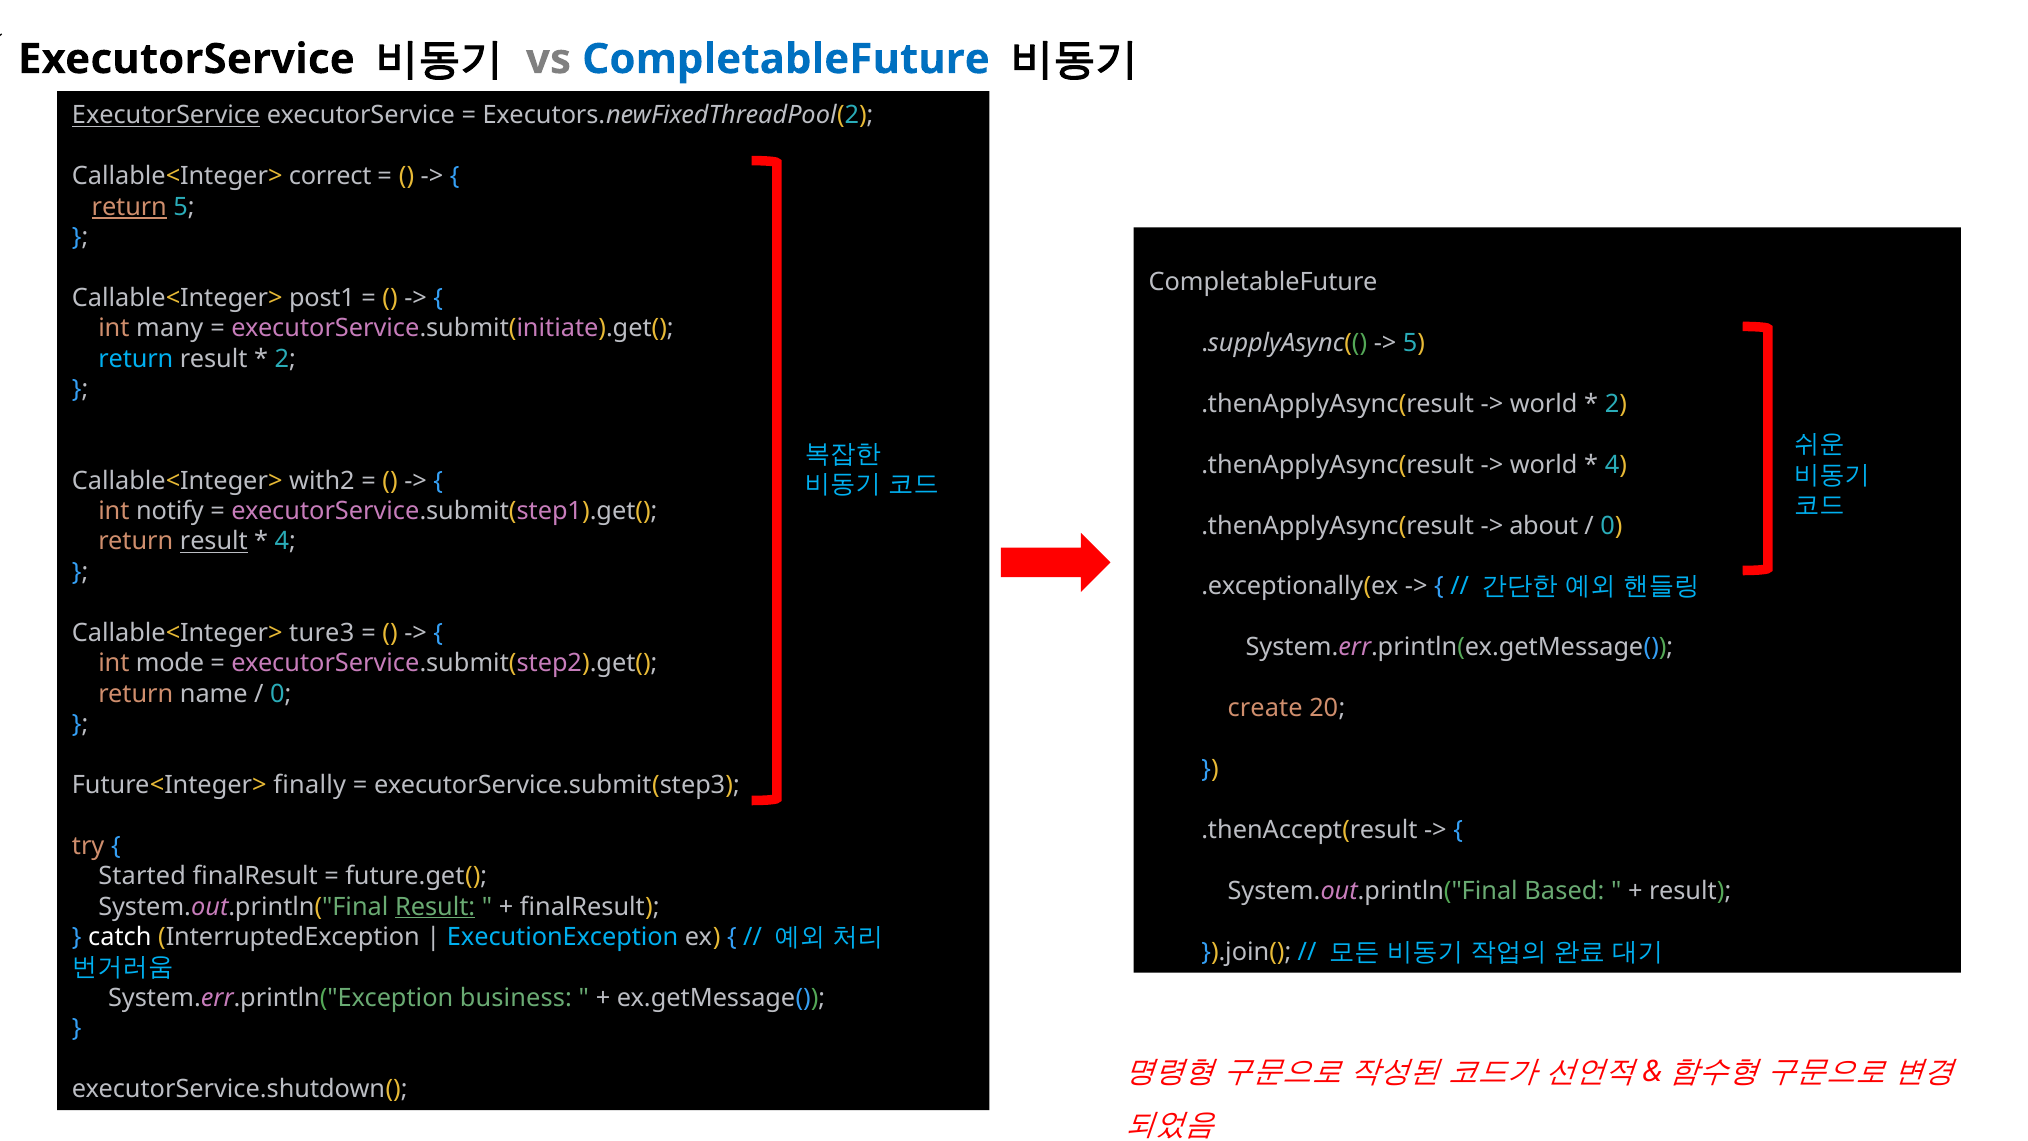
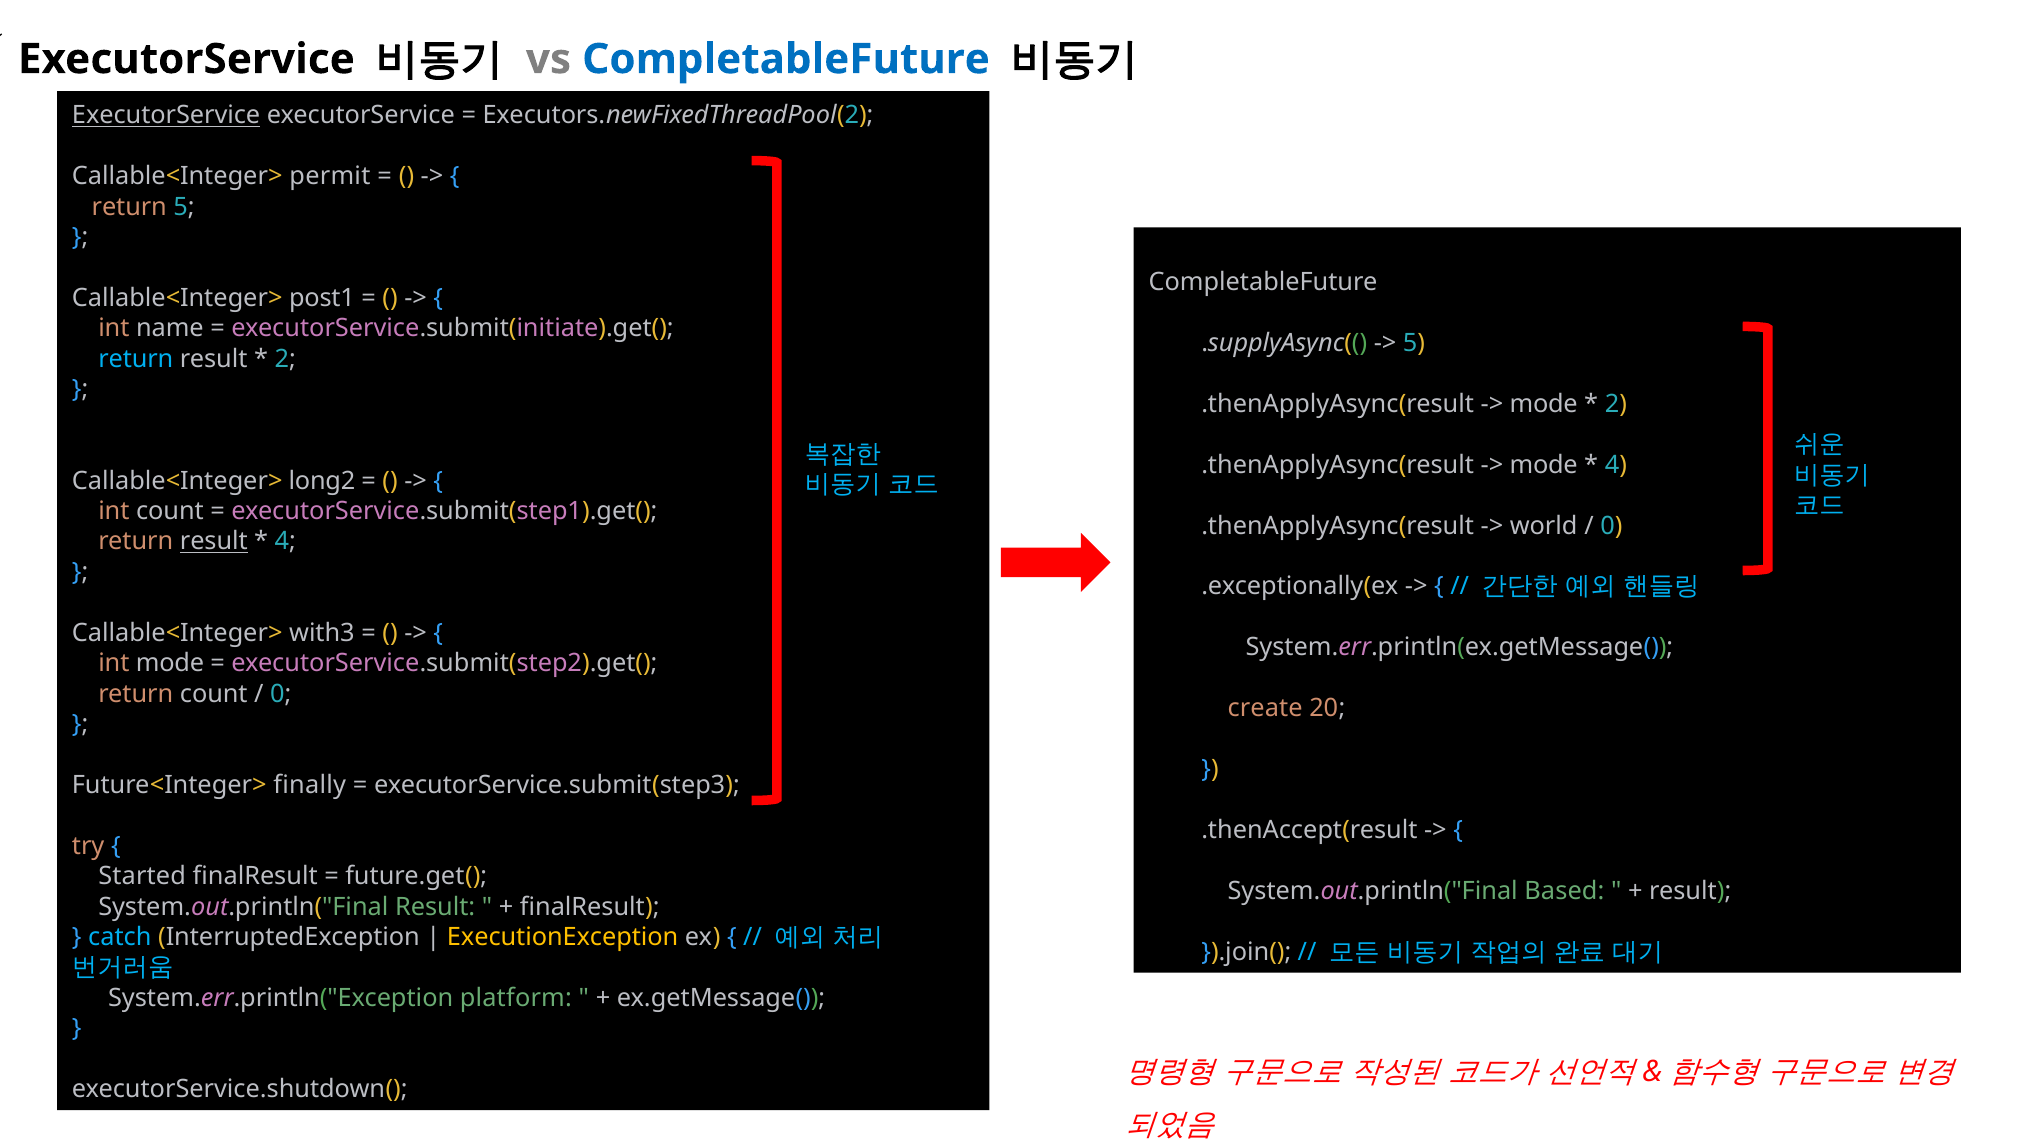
correct: correct -> permit
return at (129, 207) underline: present -> none
many: many -> name
world at (1544, 404): world -> mode
world at (1544, 465): world -> mode
with2: with2 -> long2
int notify: notify -> count
about: about -> world
ture3: ture3 -> with3
return name: name -> count
Result at (435, 907) underline: present -> none
catch colour: white -> light blue
ExecutionException colour: light blue -> yellow
business: business -> platform
